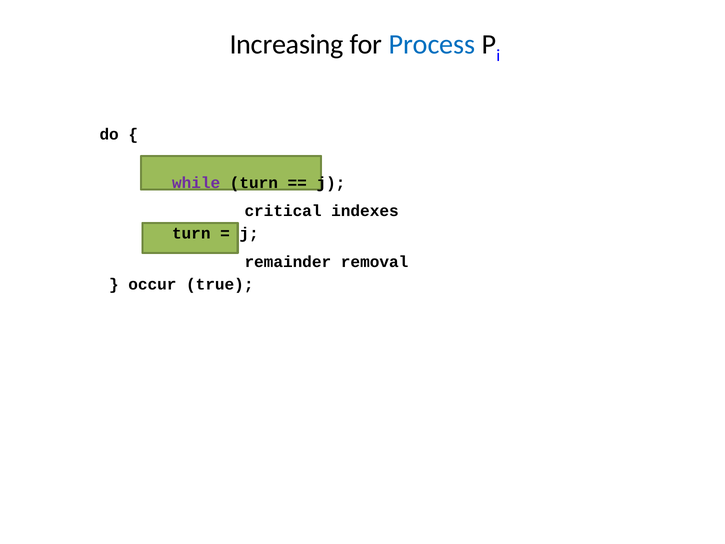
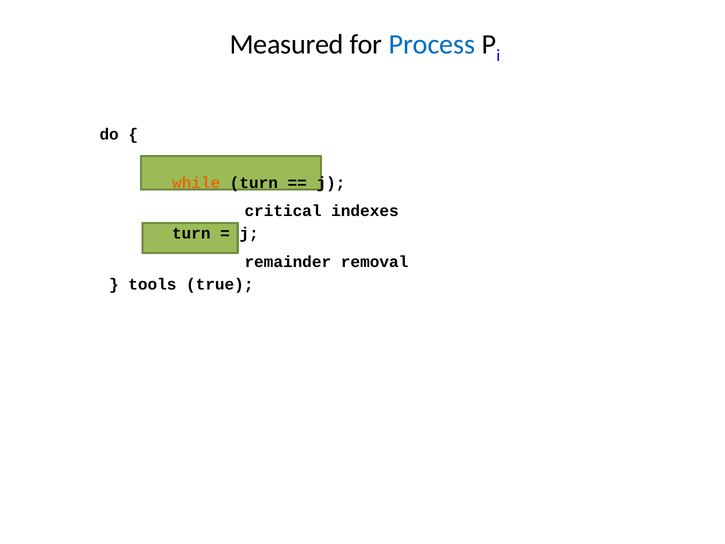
Increasing: Increasing -> Measured
while colour: purple -> orange
occur: occur -> tools
